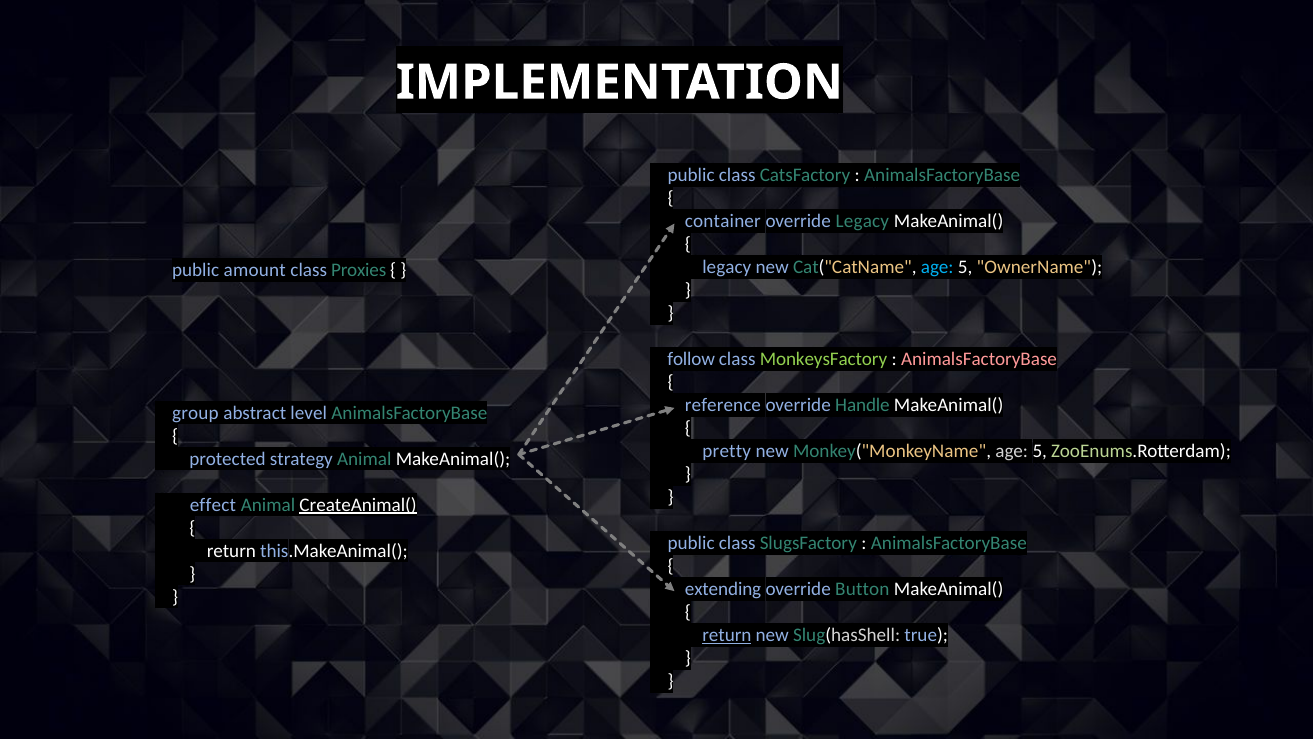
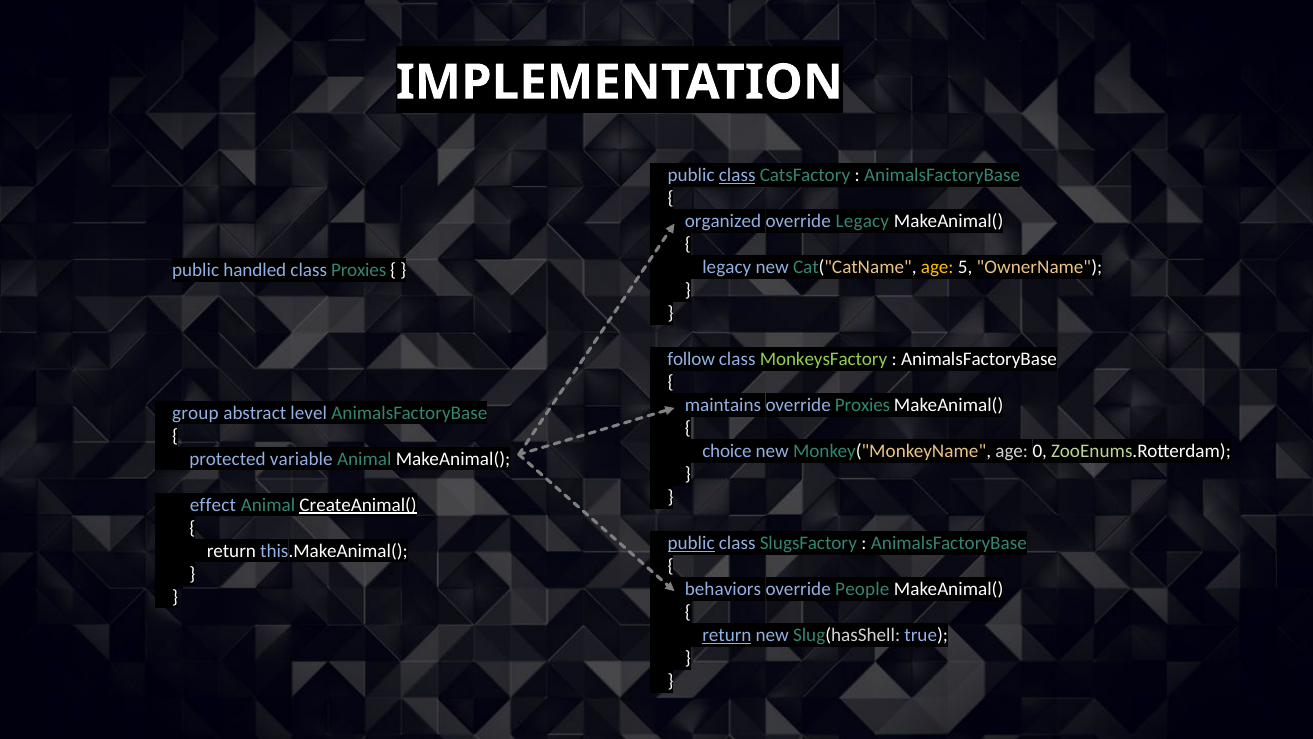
class at (737, 175) underline: none -> present
container: container -> organized
age at (937, 267) colour: light blue -> yellow
amount: amount -> handled
AnimalsFactoryBase at (979, 359) colour: pink -> white
reference: reference -> maintains
override Handle: Handle -> Proxies
pretty: pretty -> choice
Monkey("MonkeyName age 5: 5 -> 0
strategy: strategy -> variable
public at (691, 543) underline: none -> present
extending: extending -> behaviors
Button: Button -> People
